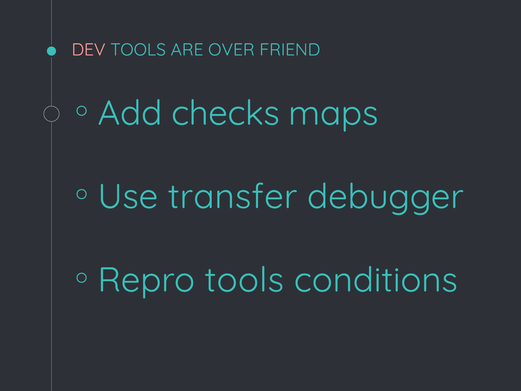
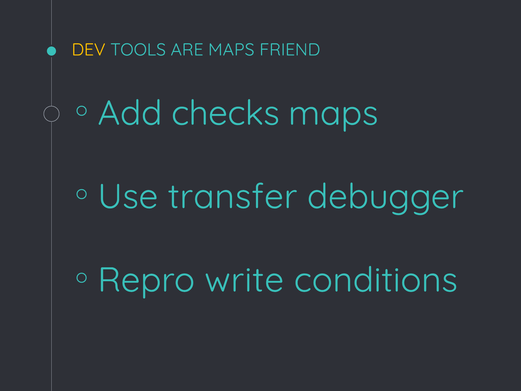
DEV colour: pink -> yellow
ARE OVER: OVER -> MAPS
tools at (244, 280): tools -> write
